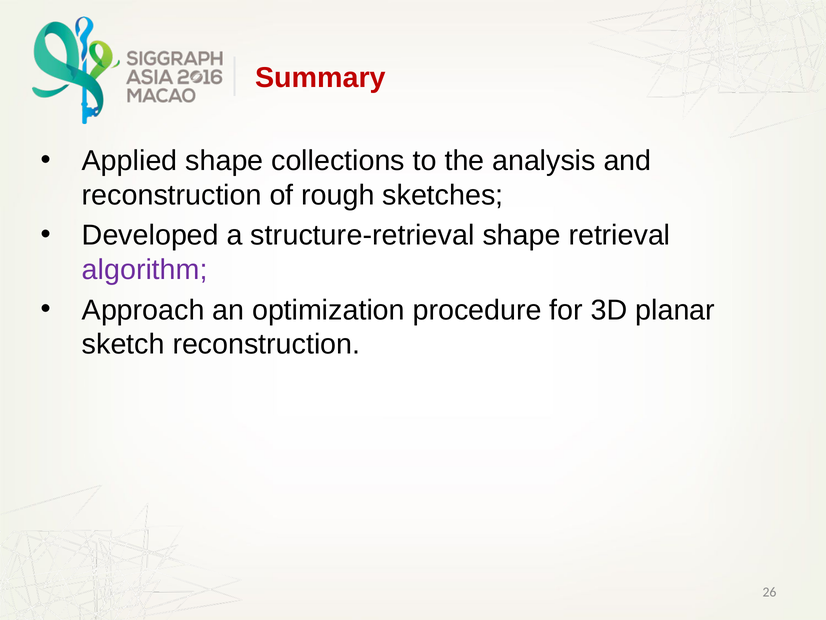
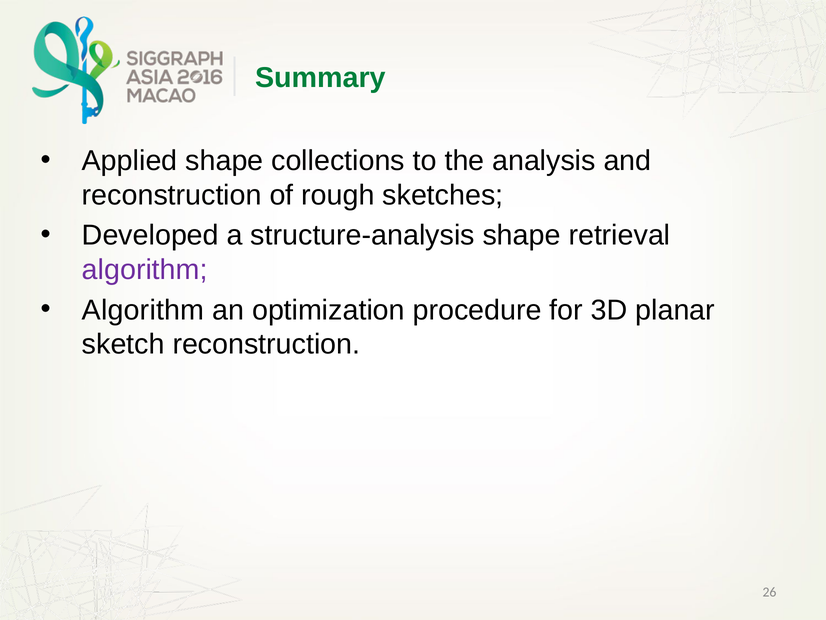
Summary colour: red -> green
structure-retrieval: structure-retrieval -> structure-analysis
Approach at (143, 310): Approach -> Algorithm
